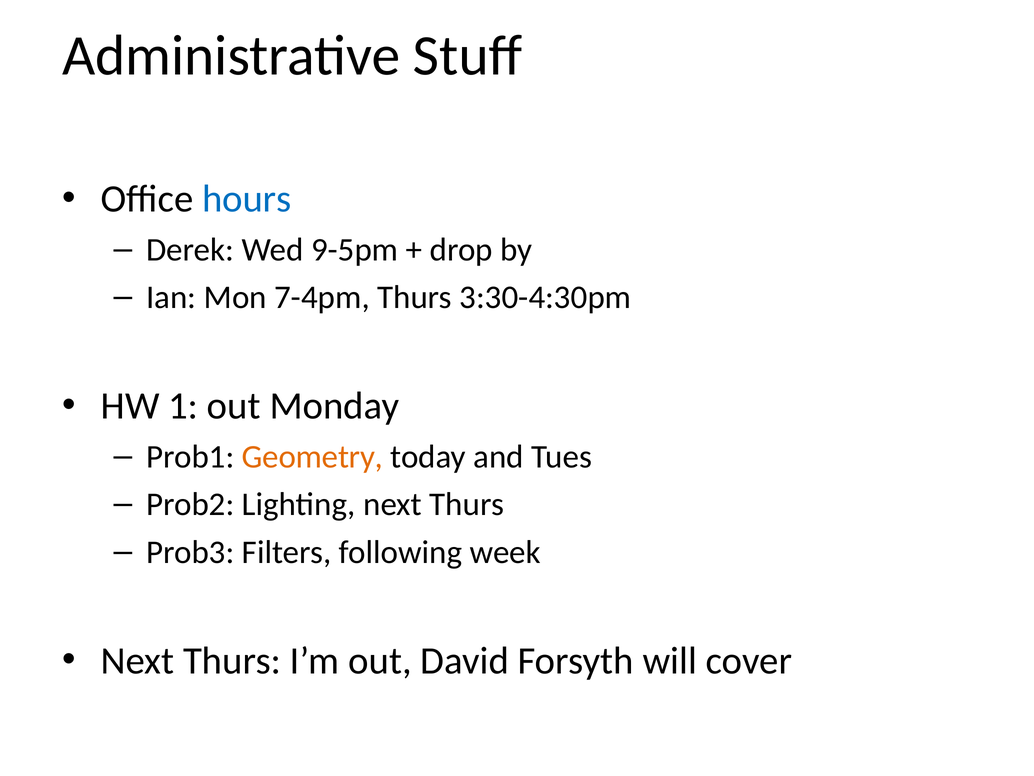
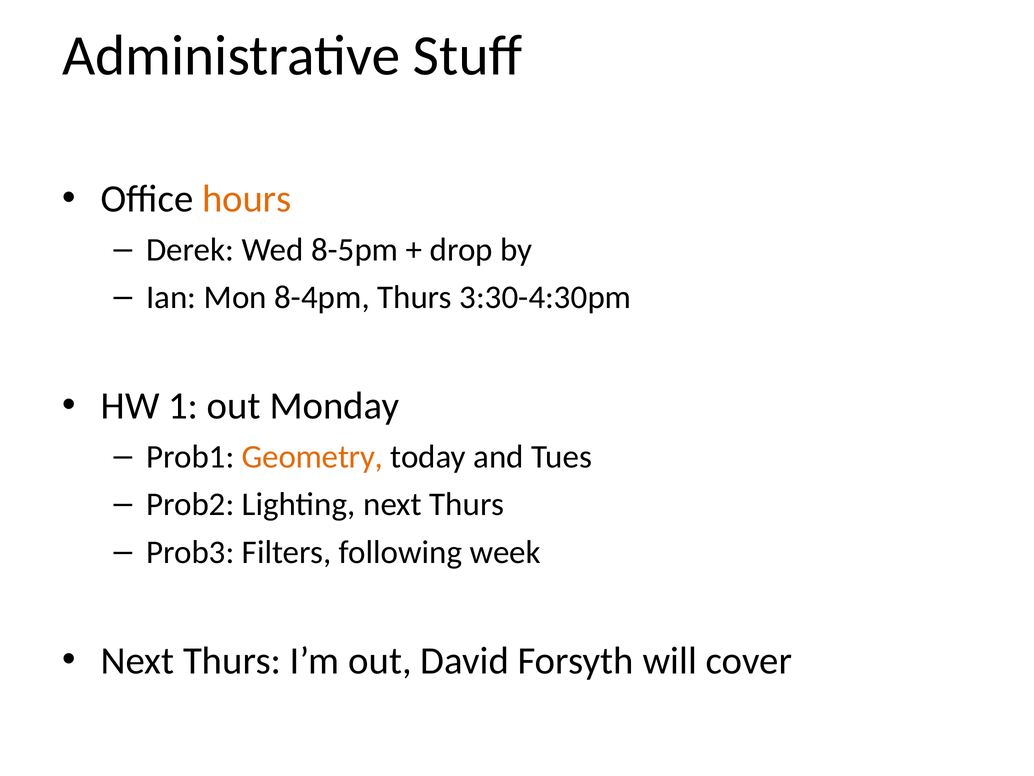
hours colour: blue -> orange
9-5pm: 9-5pm -> 8-5pm
7-4pm: 7-4pm -> 8-4pm
